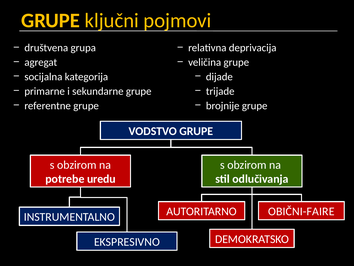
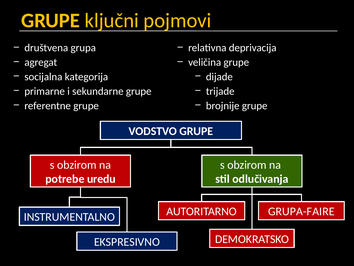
OBIČNI-FAIRE: OBIČNI-FAIRE -> GRUPA-FAIRE
